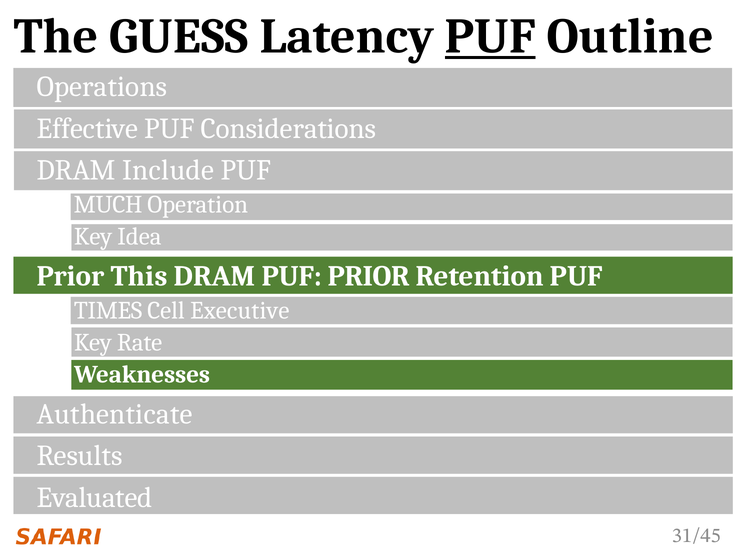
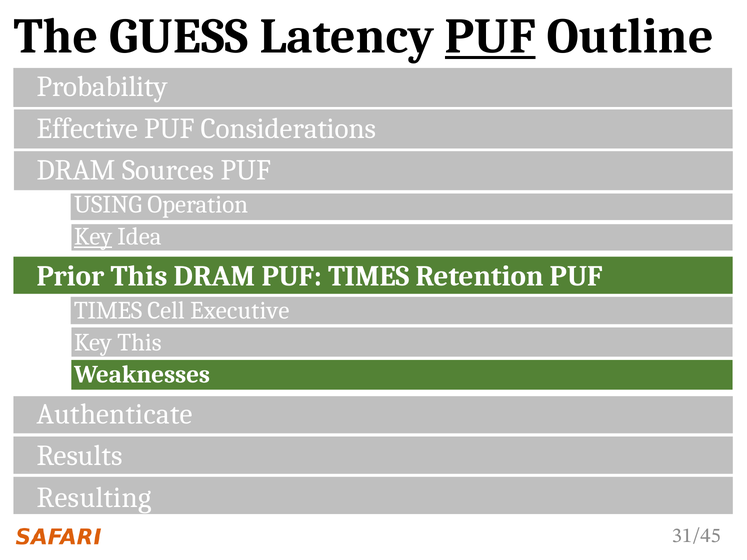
Operations: Operations -> Probability
Include: Include -> Sources
MUCH: MUCH -> USING
Key at (93, 237) underline: none -> present
DRAM PUF PRIOR: PRIOR -> TIMES
Key Rate: Rate -> This
Evaluated: Evaluated -> Resulting
